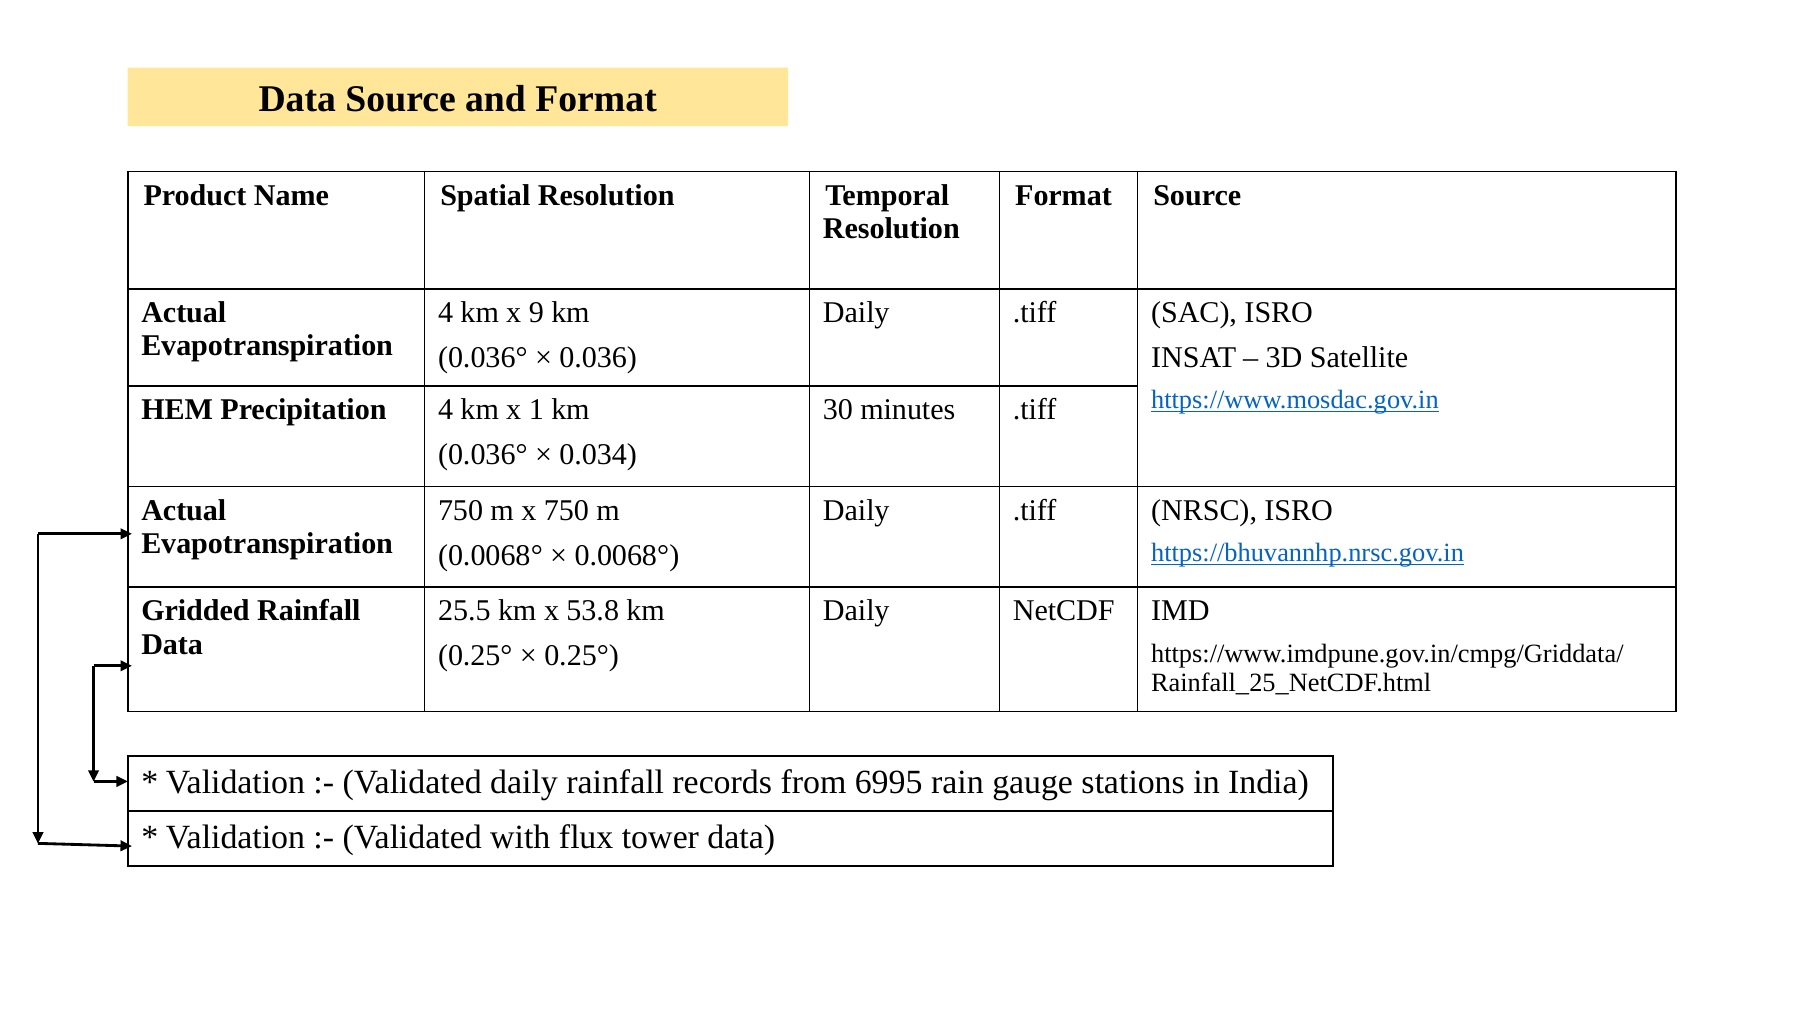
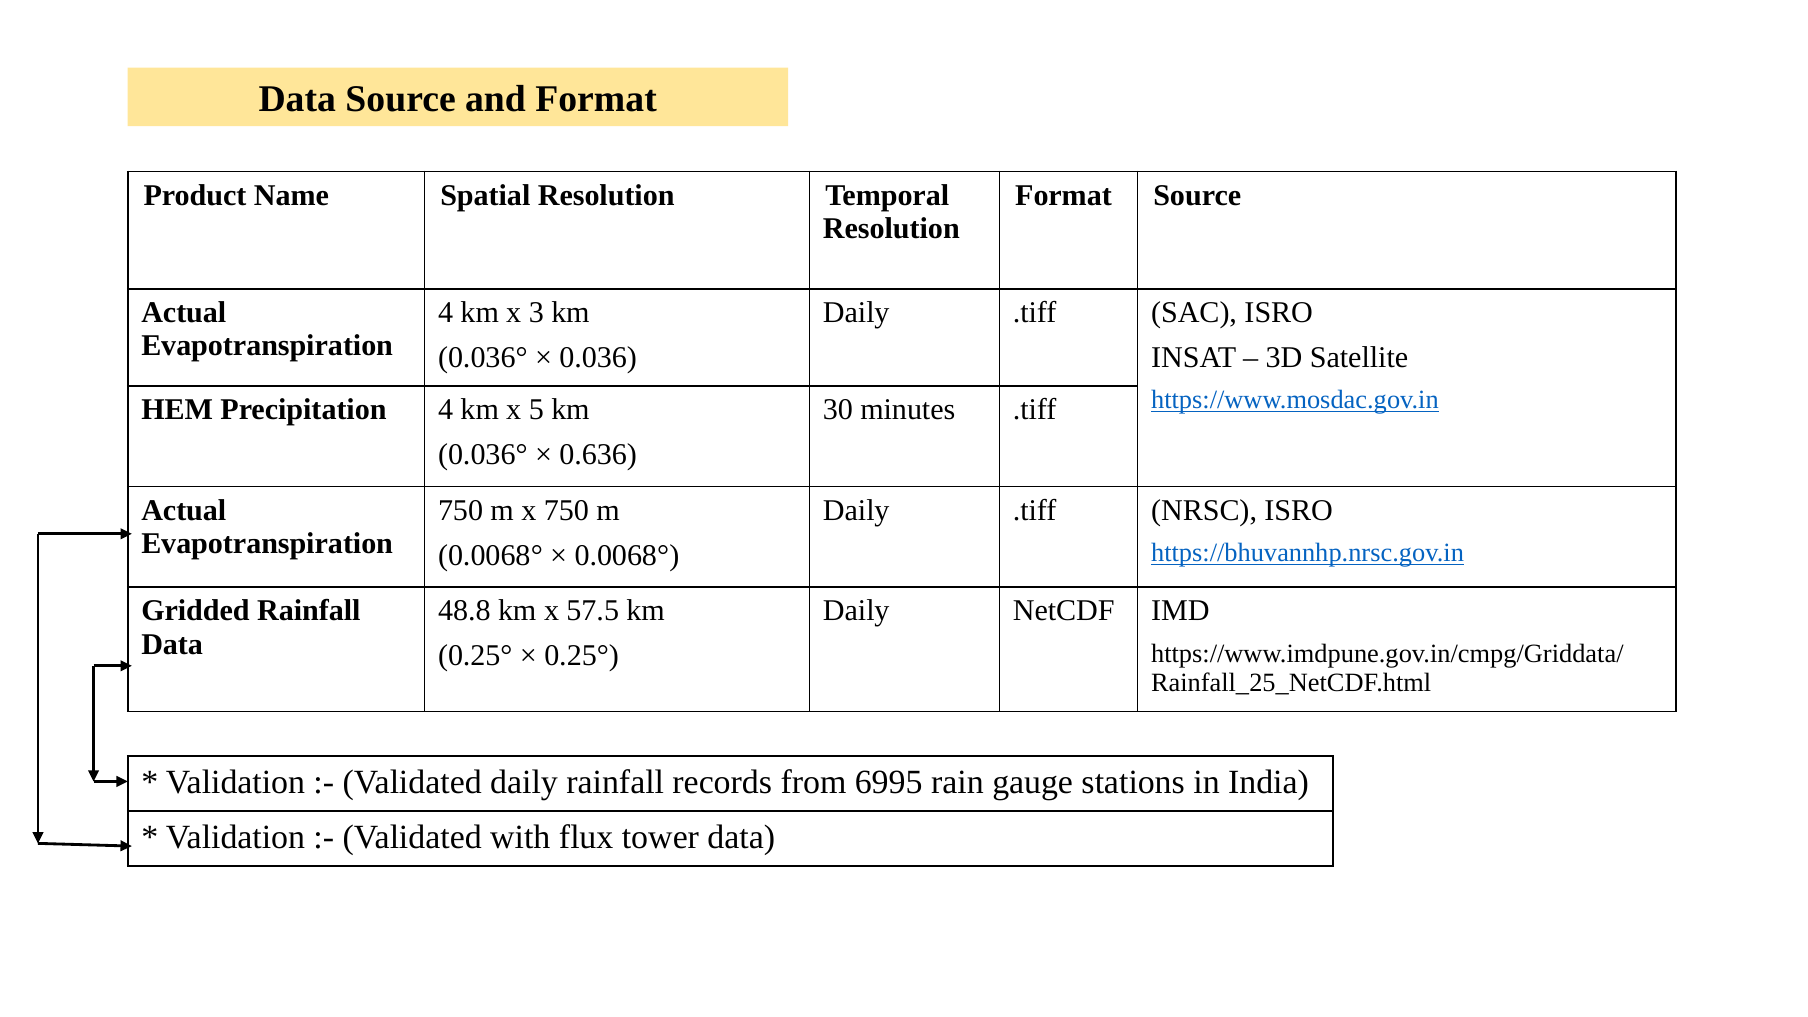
9: 9 -> 3
1: 1 -> 5
0.034: 0.034 -> 0.636
25.5: 25.5 -> 48.8
53.8: 53.8 -> 57.5
